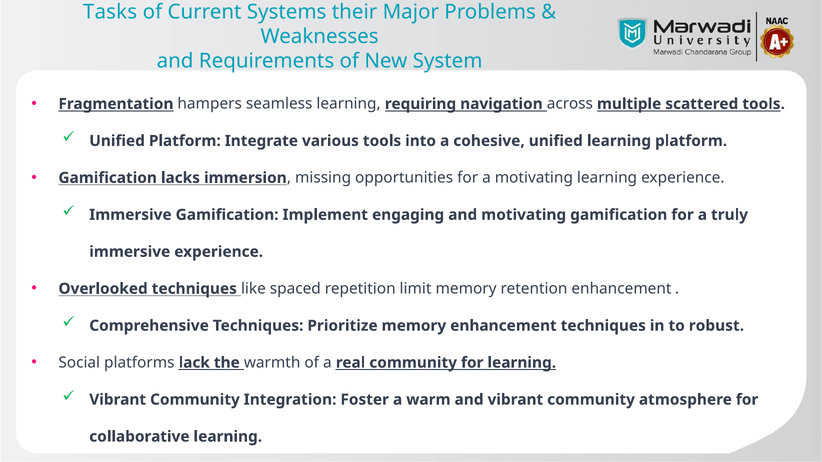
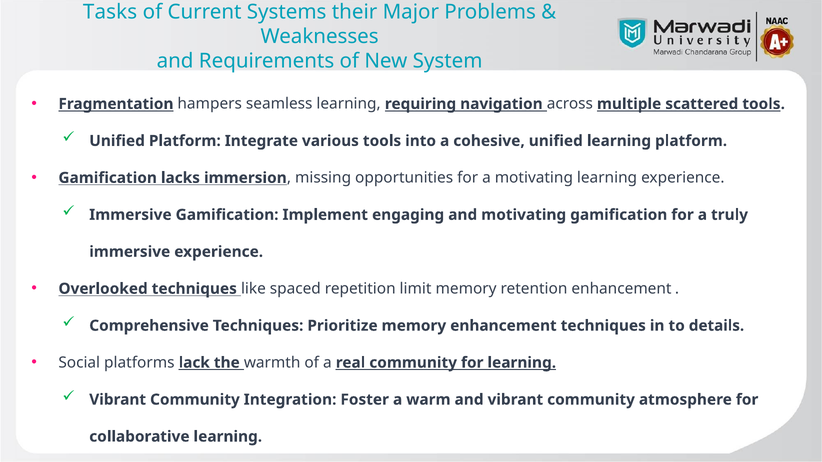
robust: robust -> details
